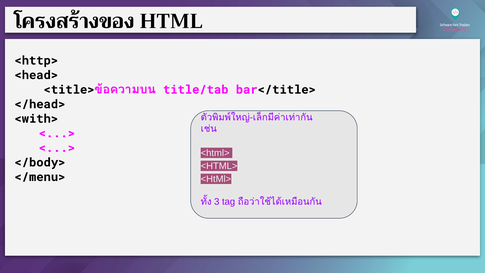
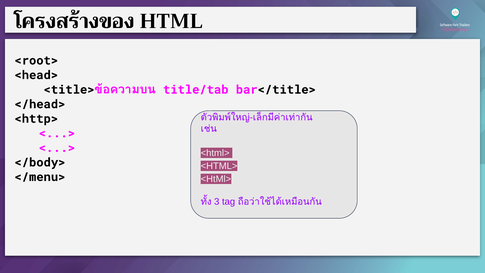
<http>: <http> -> <root>
<with>: <with> -> <http>
